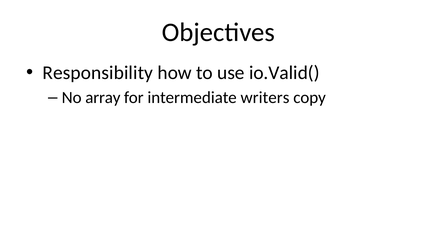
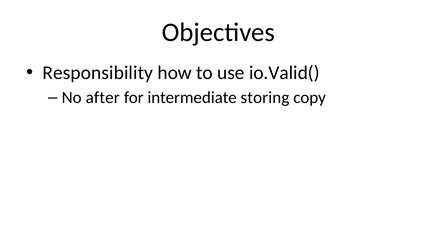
array: array -> after
writers: writers -> storing
